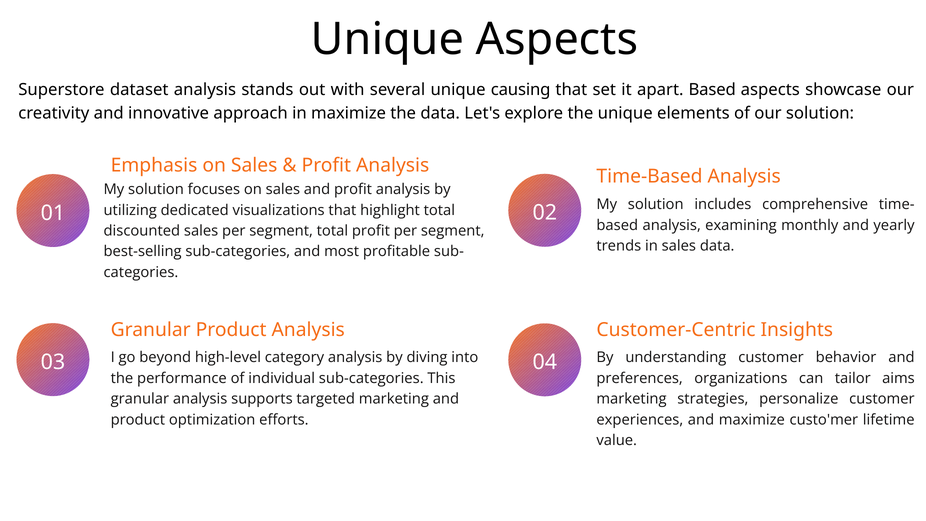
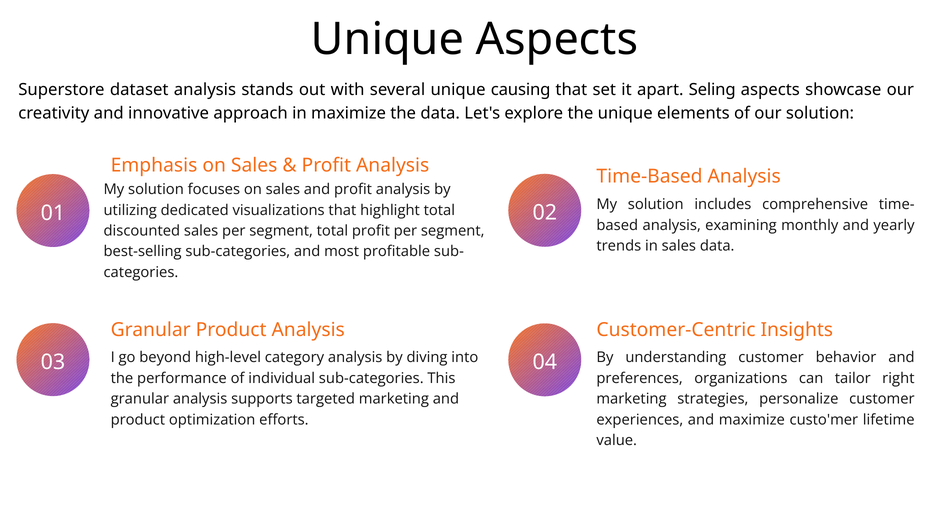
apart Based: Based -> Seling
aims: aims -> right
